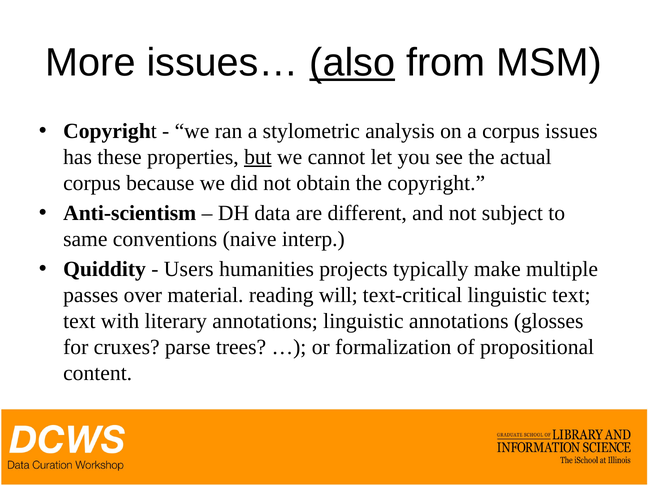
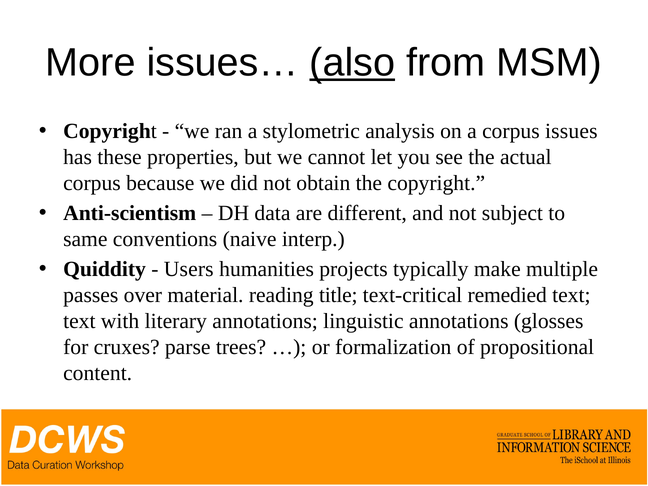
but underline: present -> none
will: will -> title
text-critical linguistic: linguistic -> remedied
